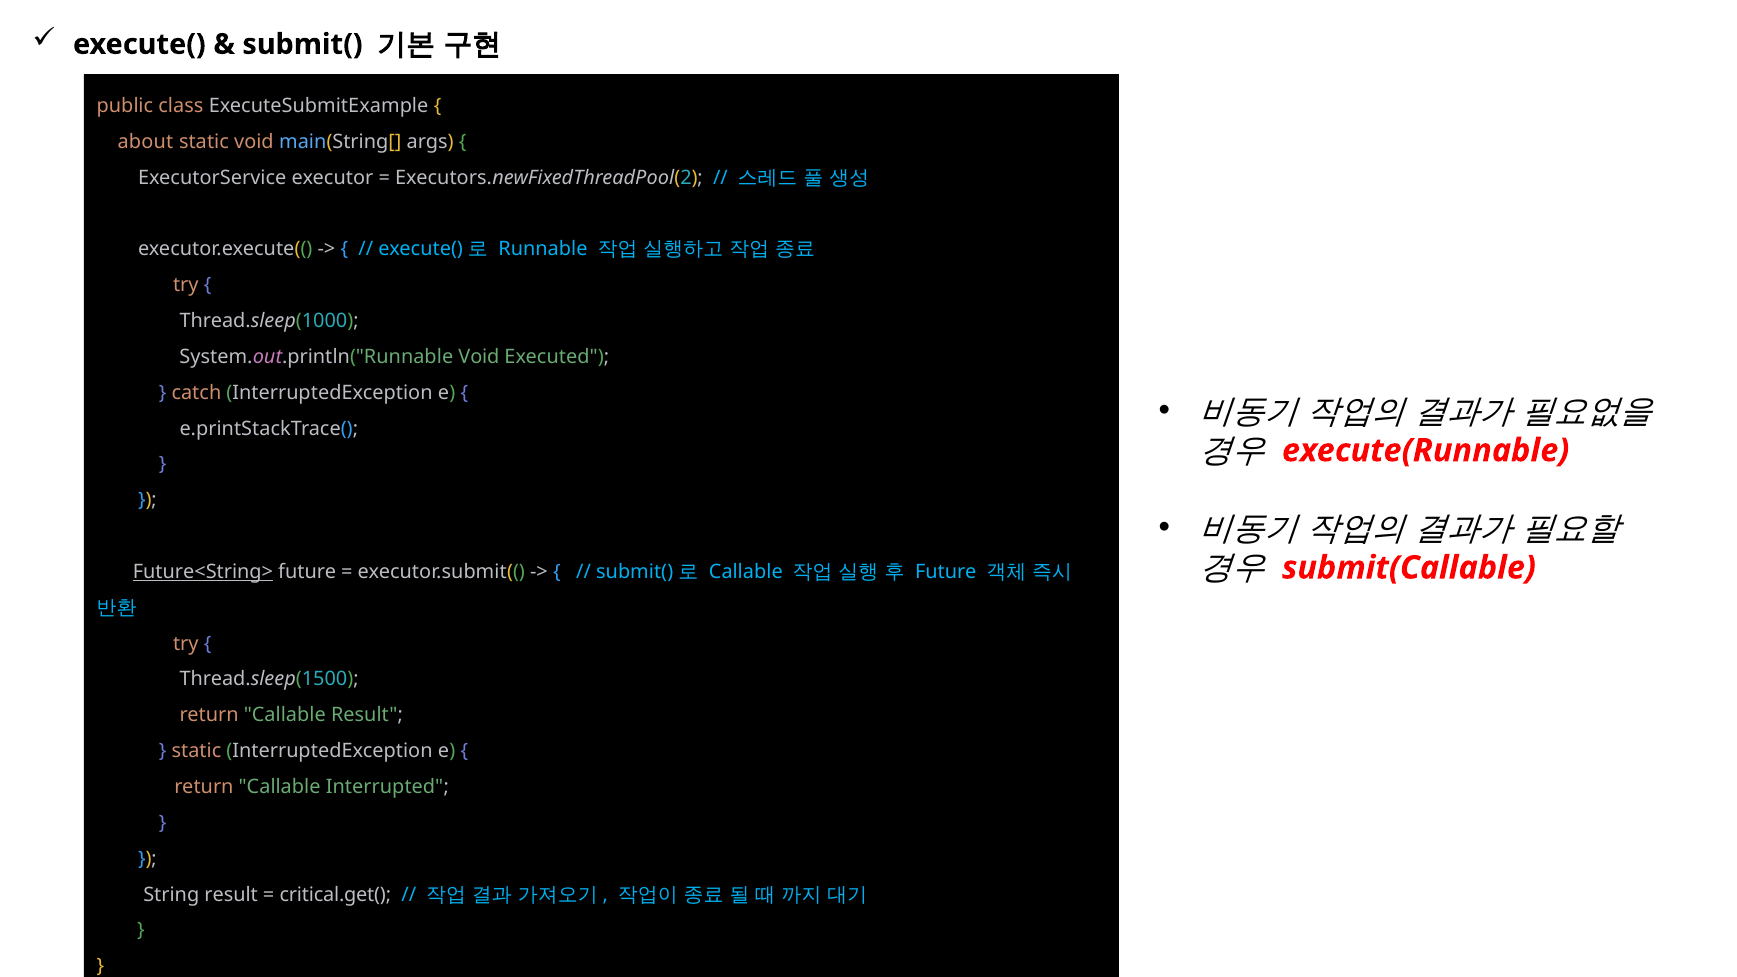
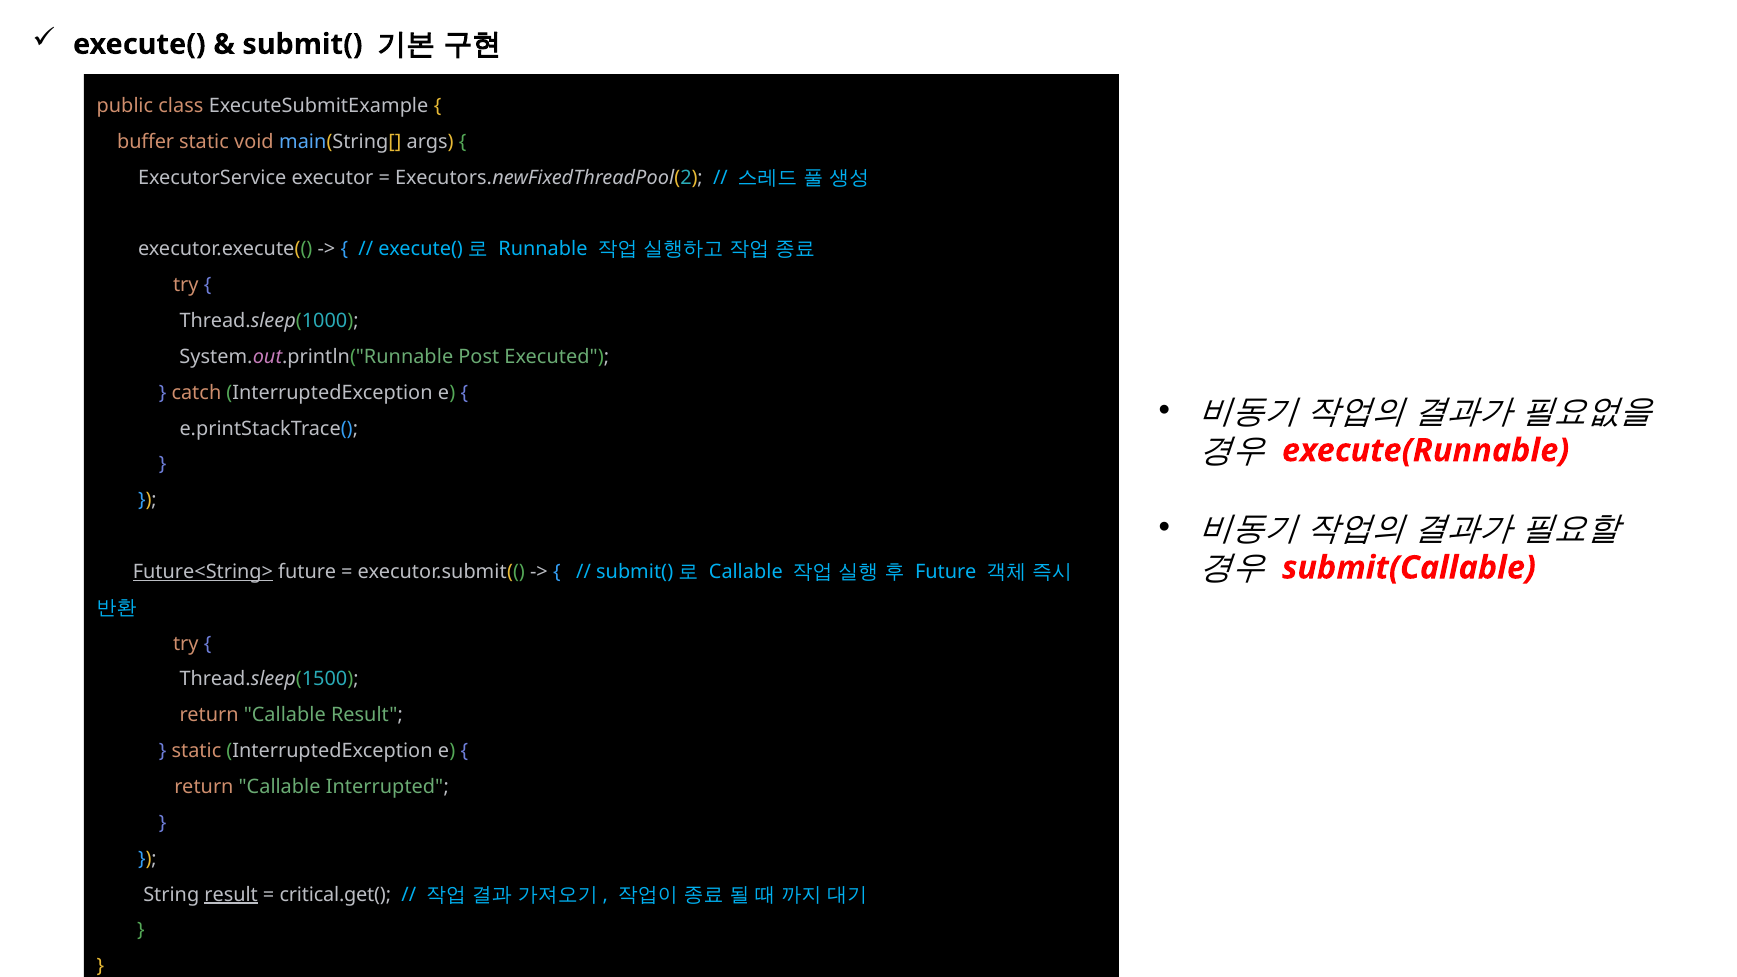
about: about -> buffer
System.out.println("Runnable Void: Void -> Post
result at (231, 895) underline: none -> present
